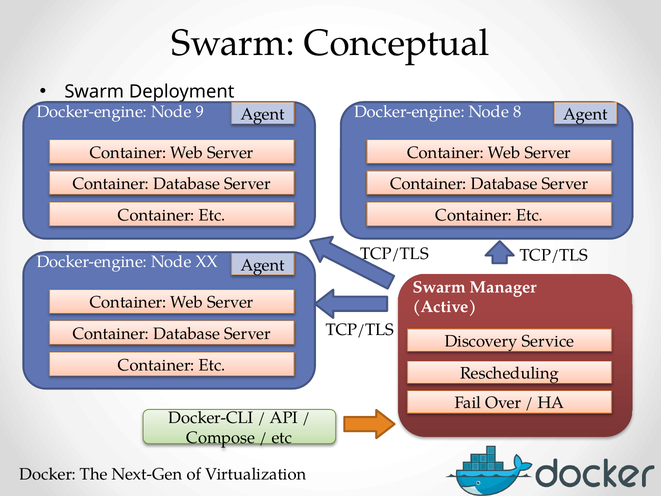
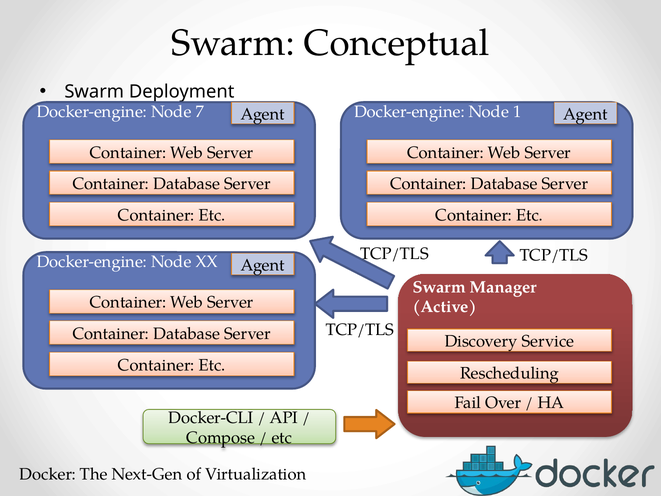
9: 9 -> 7
8: 8 -> 1
